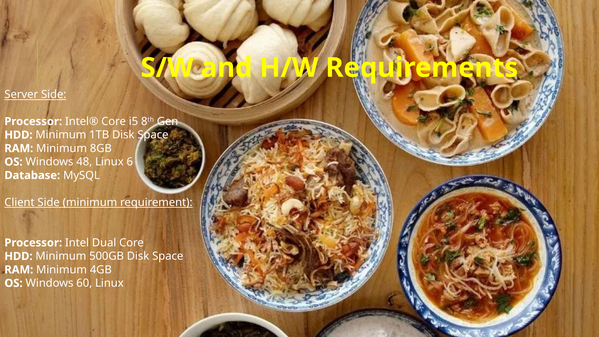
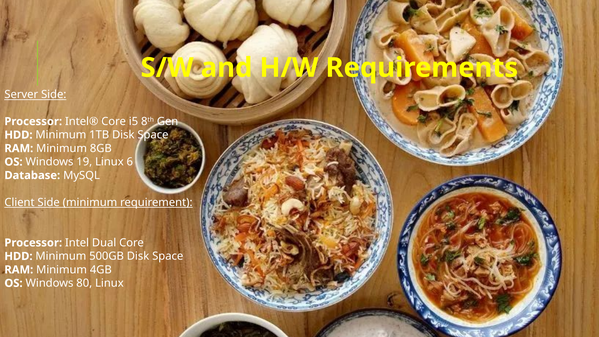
48: 48 -> 19
60: 60 -> 80
